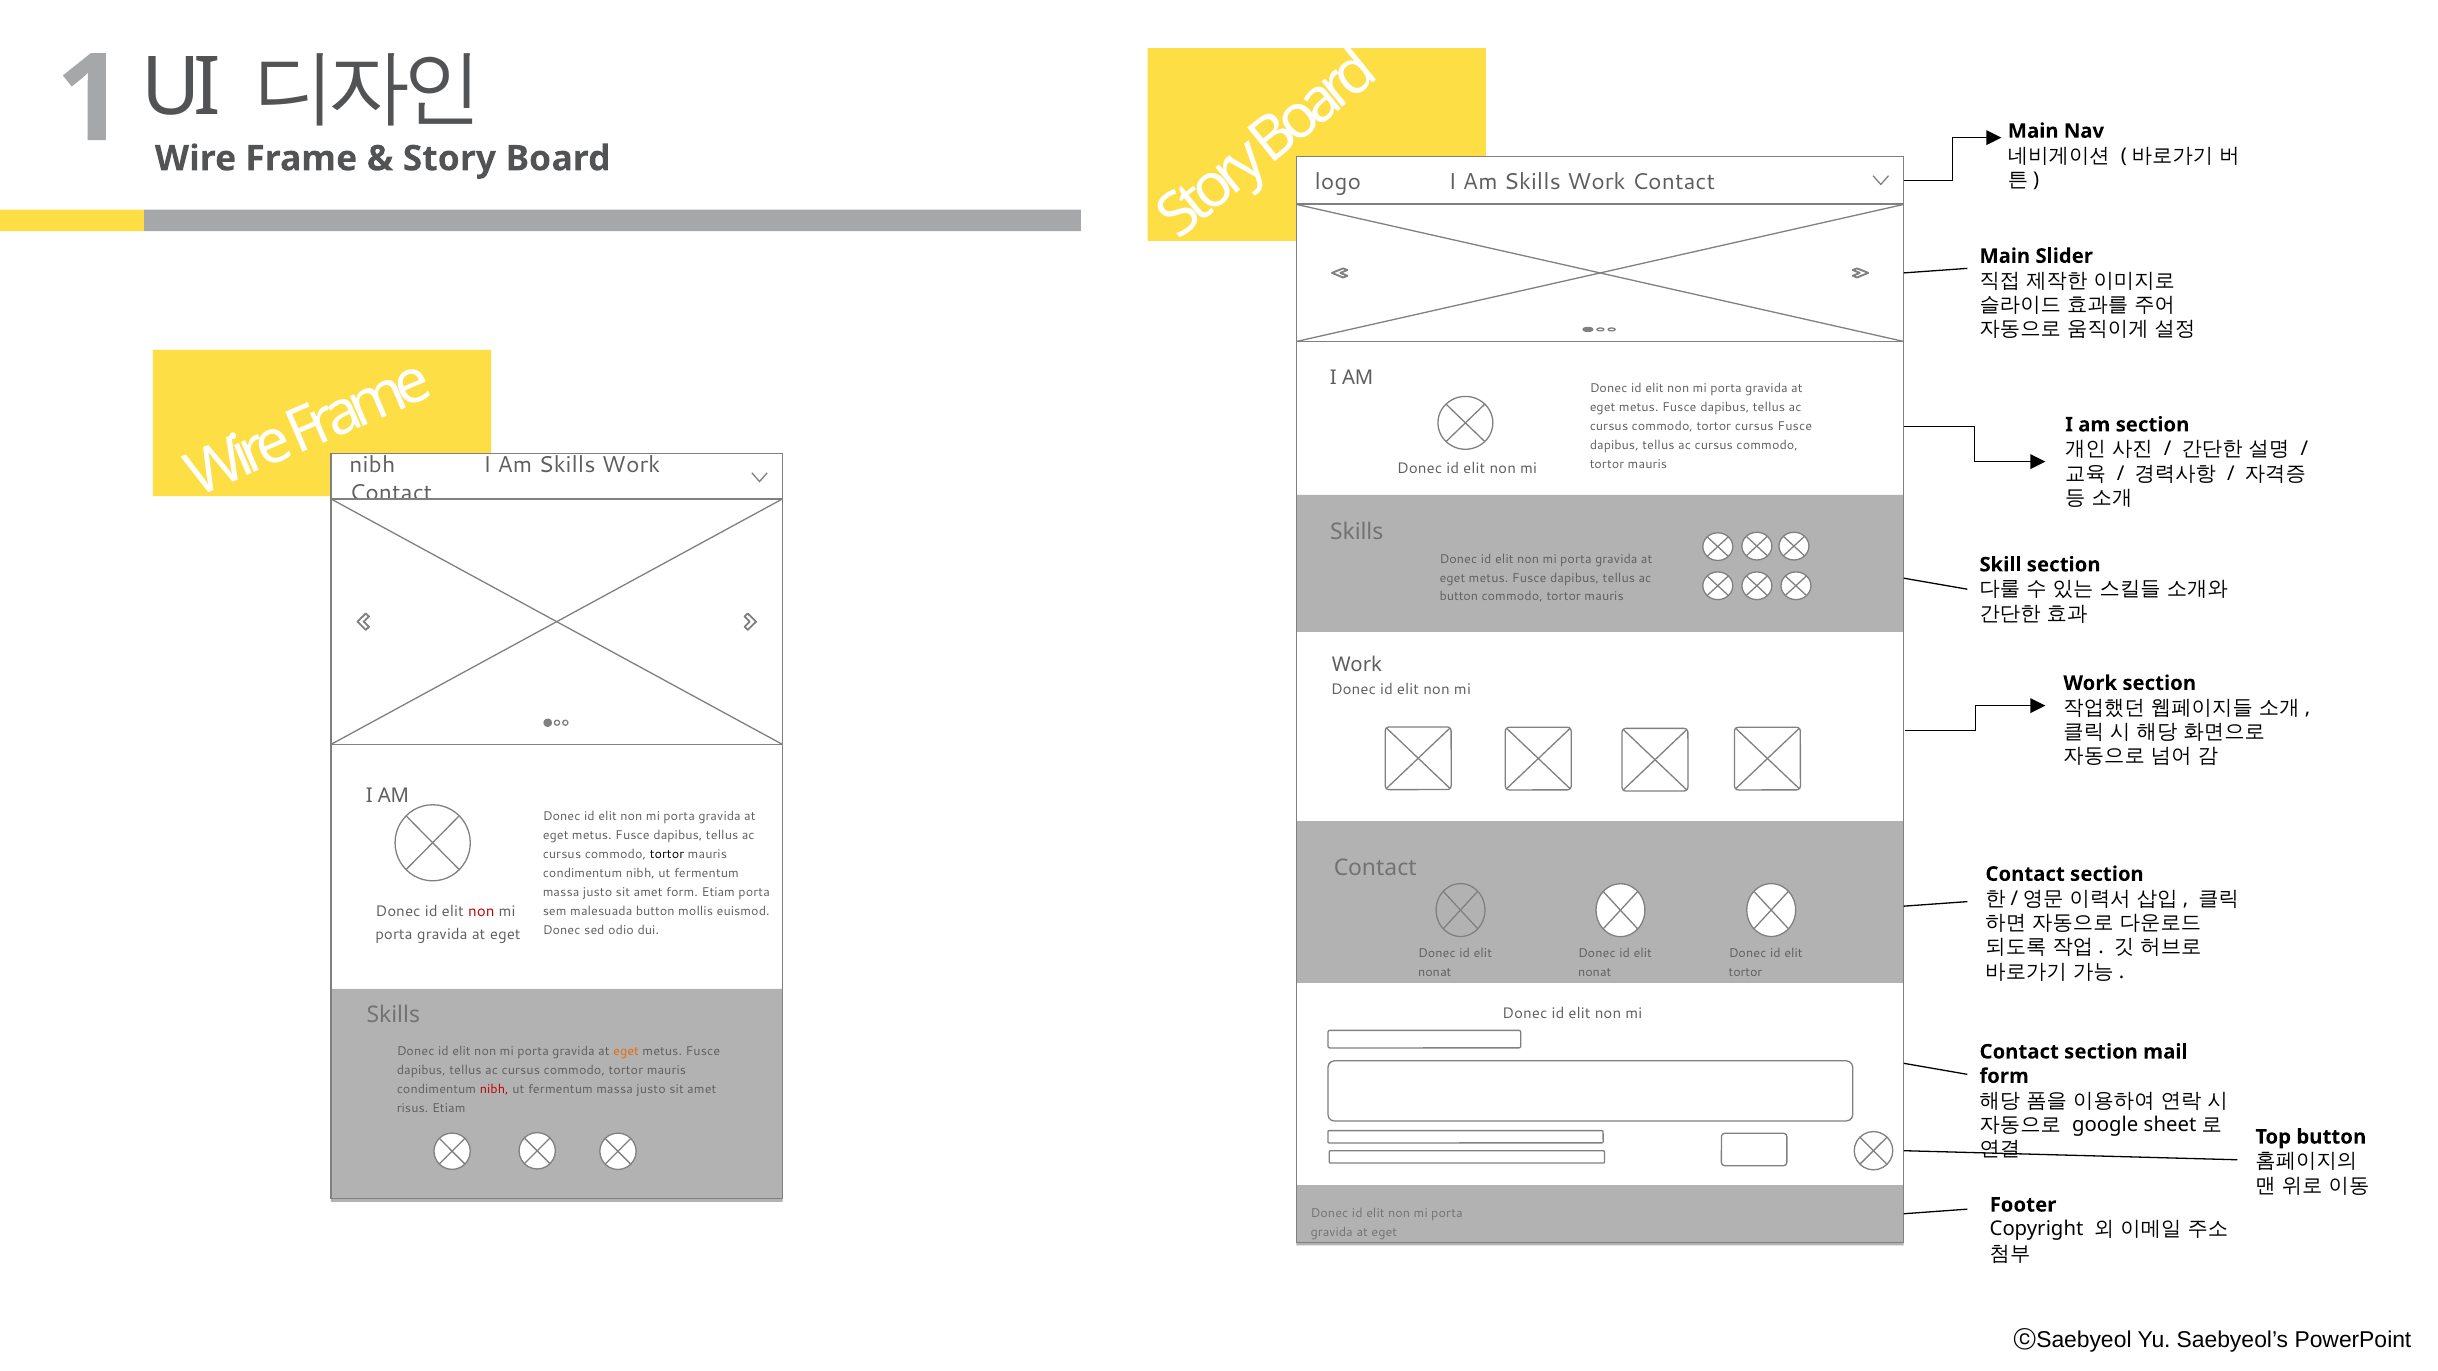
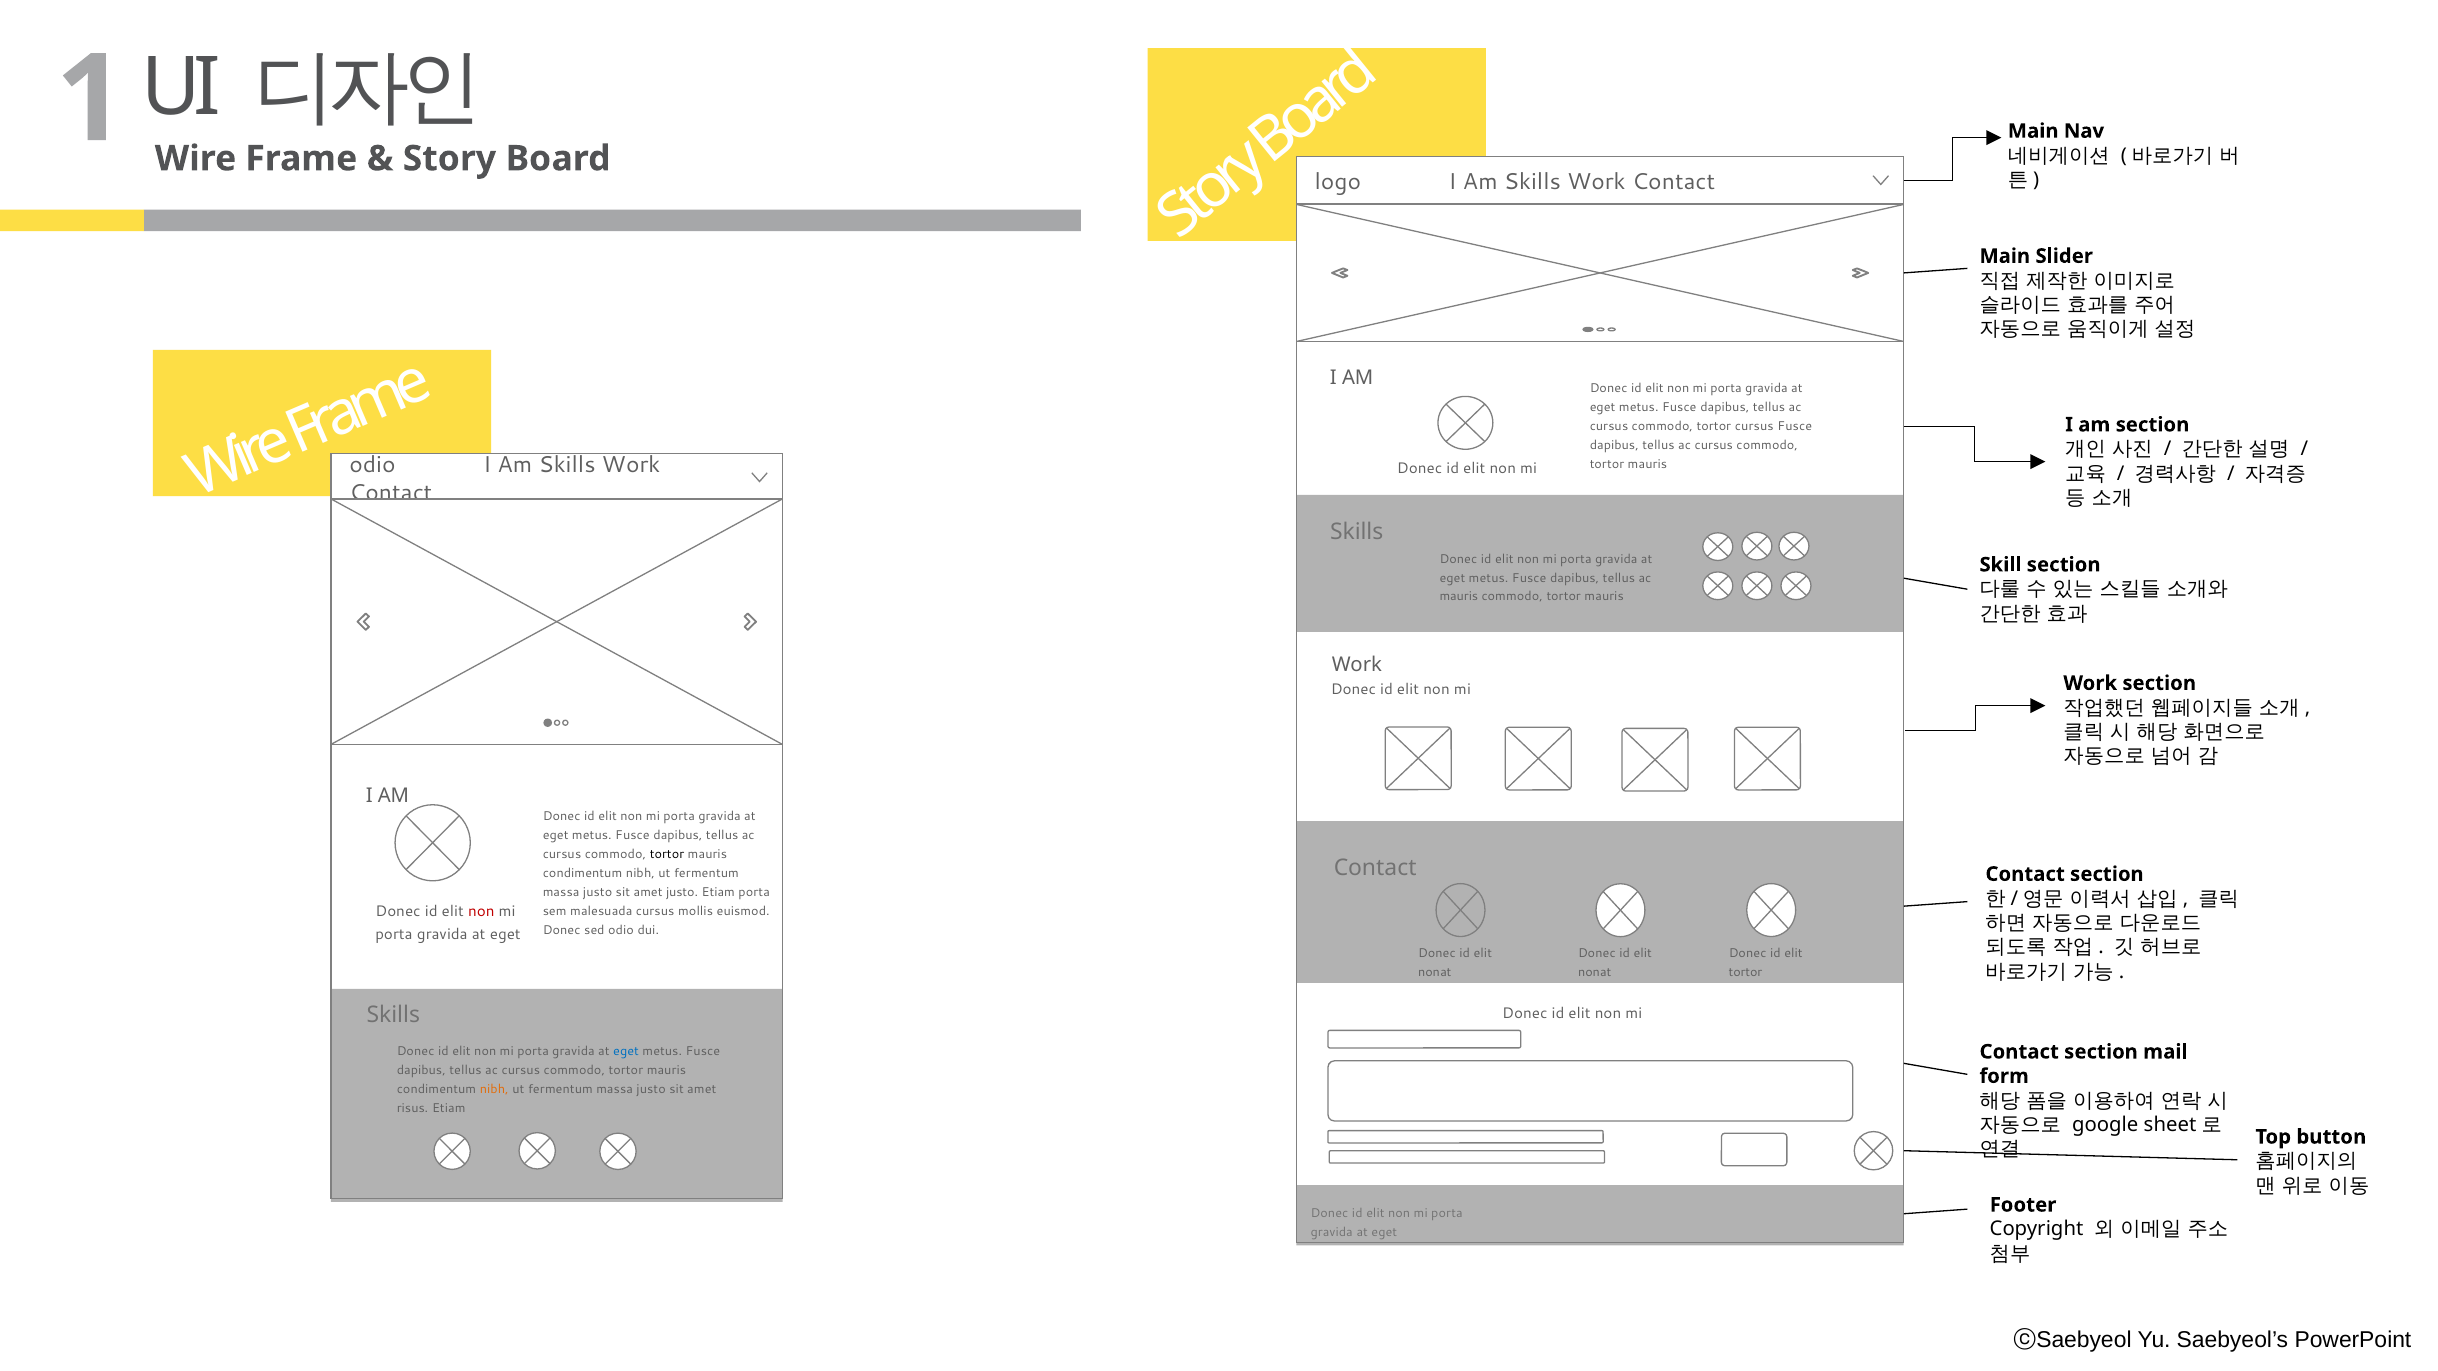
nibh at (372, 465): nibh -> odio
button at (1459, 597): button -> mauris
amet form: form -> justo
malesuada button: button -> cursus
eget at (626, 1052) colour: orange -> blue
nibh at (494, 1090) colour: red -> orange
